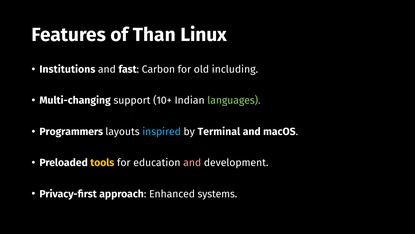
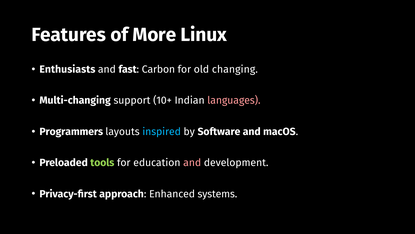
Than: Than -> More
Institutions: Institutions -> Enthusiasts
including: including -> changing
languages colour: light green -> pink
Terminal: Terminal -> Software
tools colour: yellow -> light green
